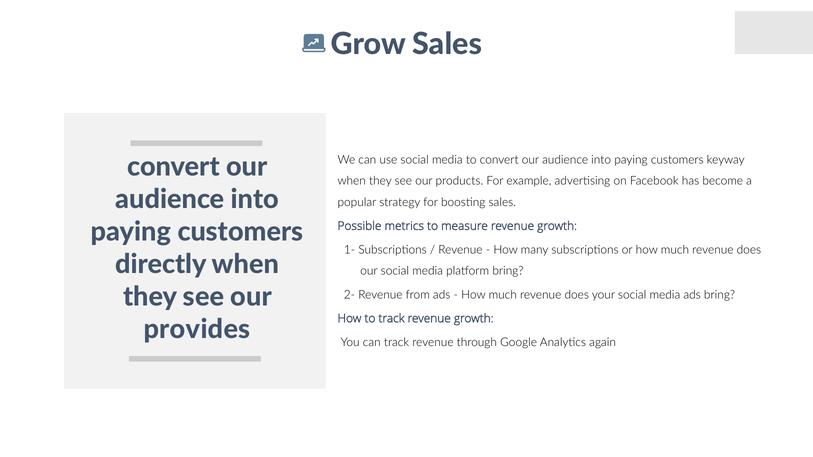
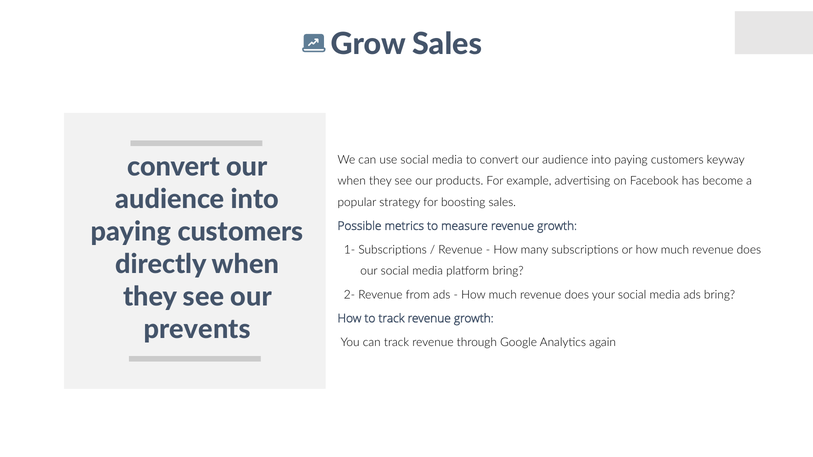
provides: provides -> prevents
